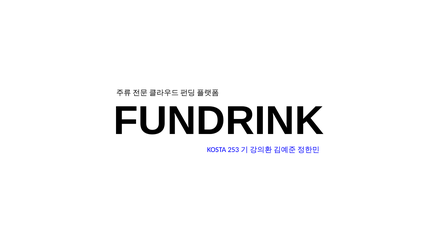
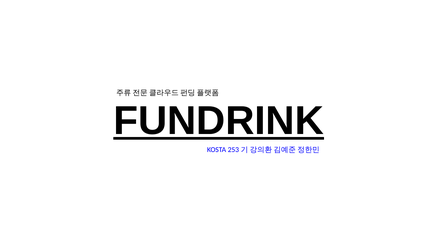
FUNDRINK underline: none -> present
